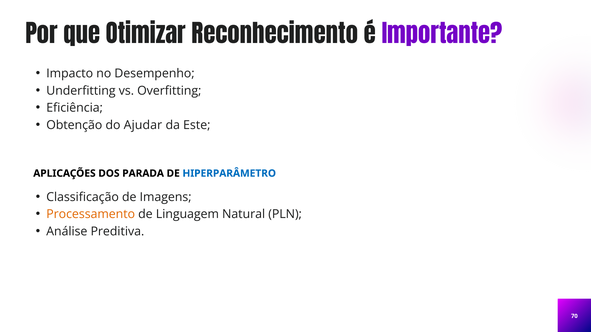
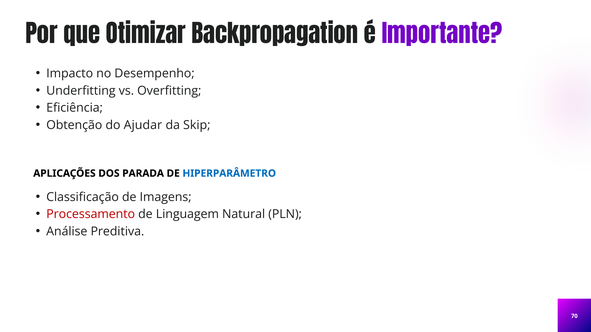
Reconhecimento: Reconhecimento -> Backpropagation
Este: Este -> Skip
Processamento colour: orange -> red
